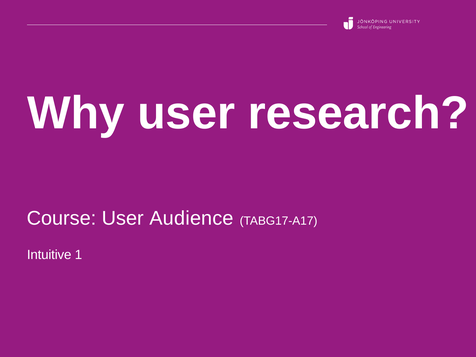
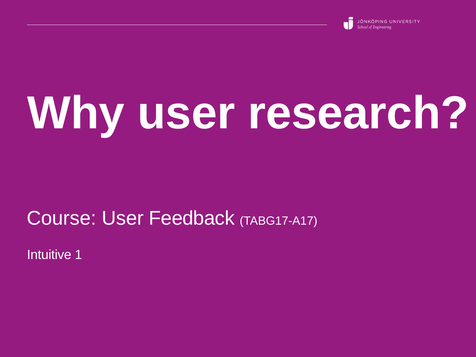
Audience: Audience -> Feedback
